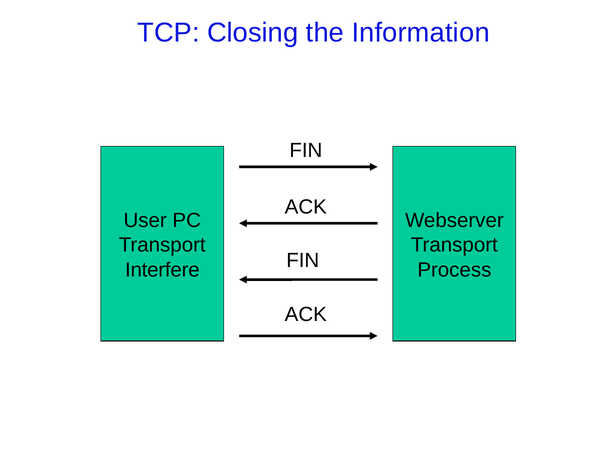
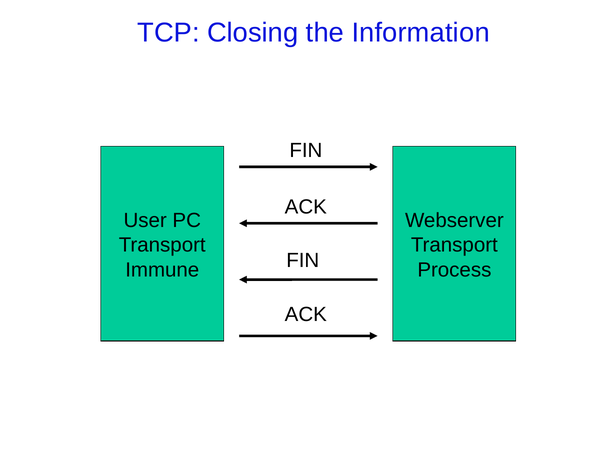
Interfere: Interfere -> Immune
